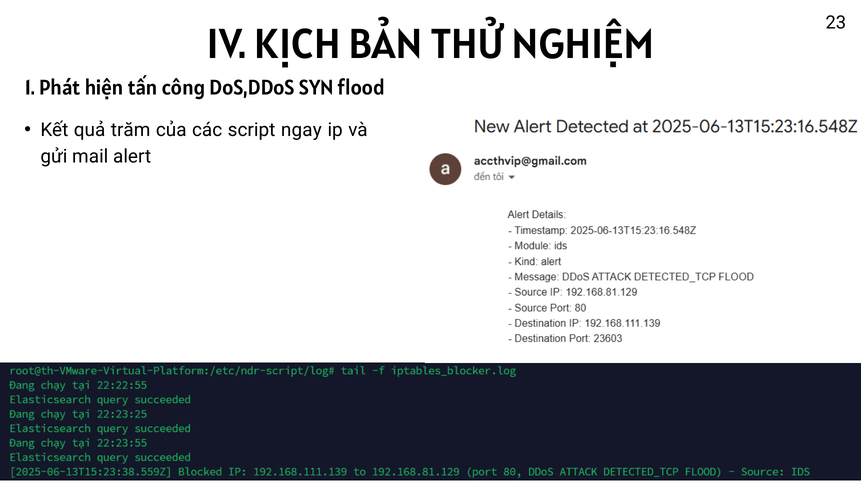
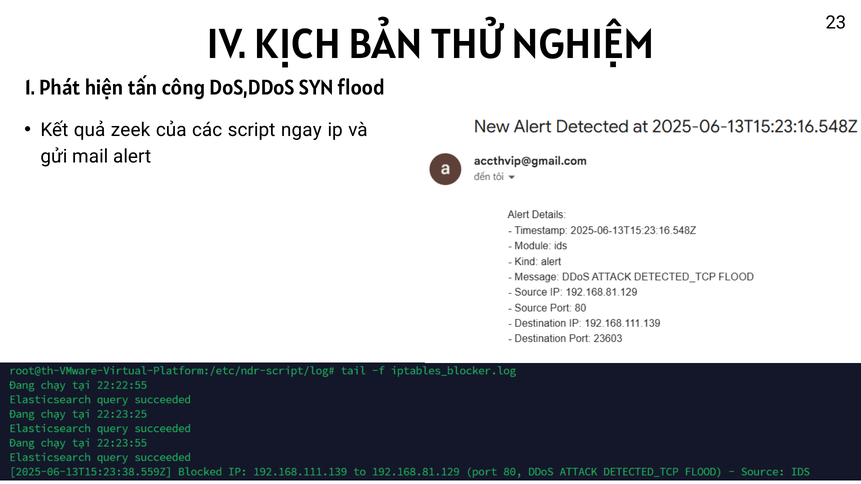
trăm: trăm -> zeek
